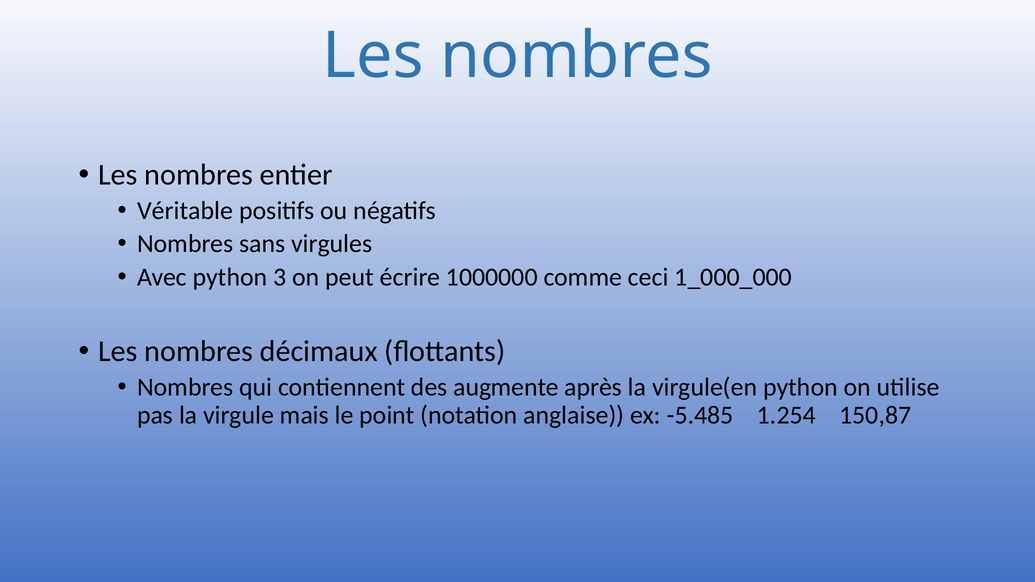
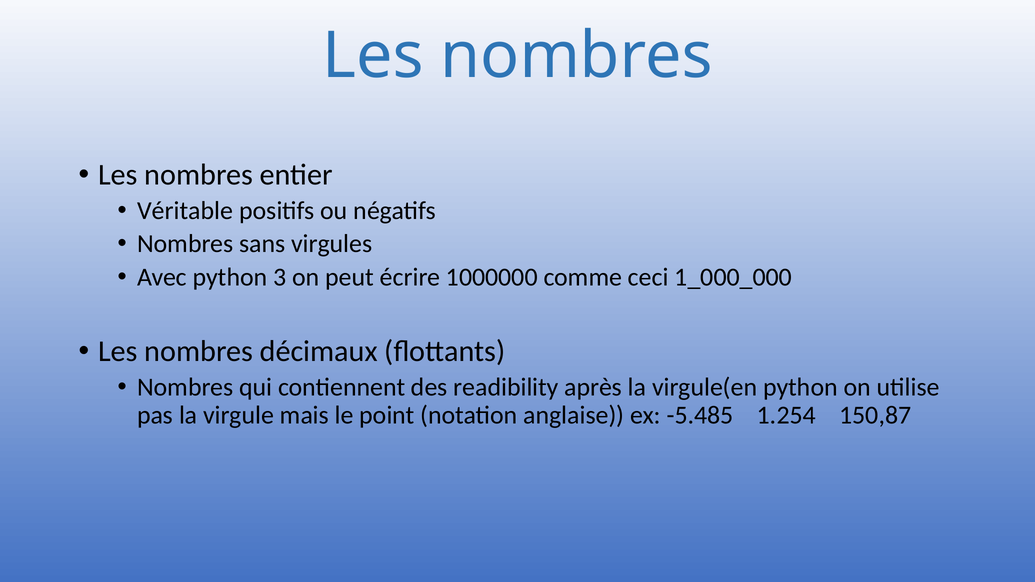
augmente: augmente -> readibility
